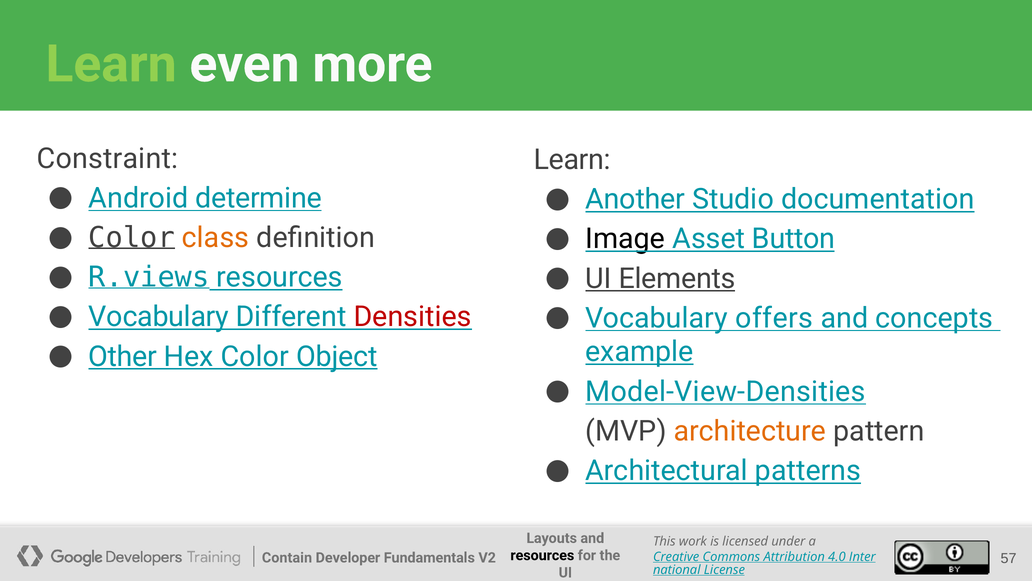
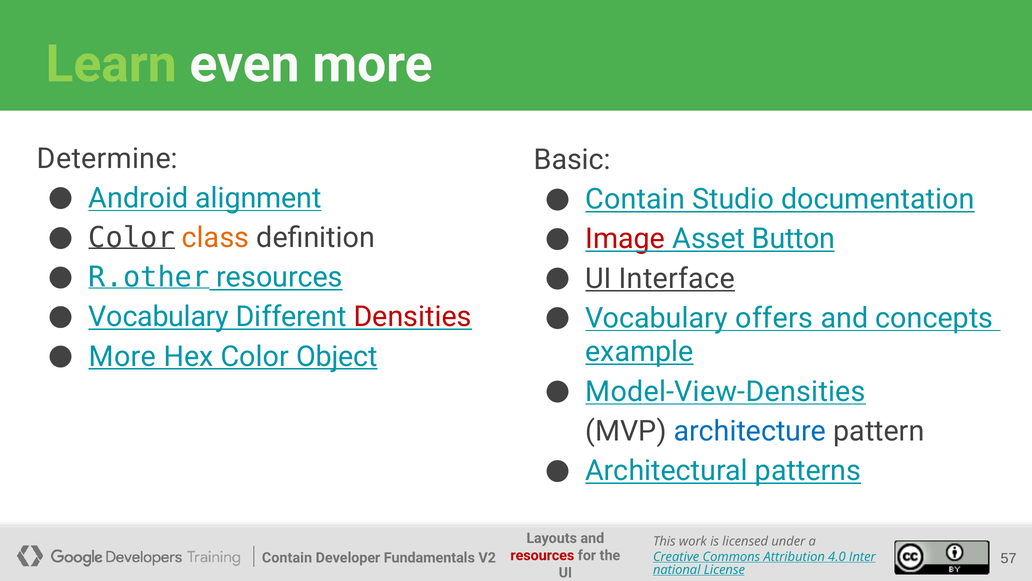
Constraint: Constraint -> Determine
Learn at (572, 160): Learn -> Basic
determine: determine -> alignment
Another at (635, 199): Another -> Contain
Image colour: black -> red
R.views: R.views -> R.other
Elements: Elements -> Interface
Other at (123, 356): Other -> More
architecture colour: orange -> blue
resources at (542, 555) colour: black -> red
